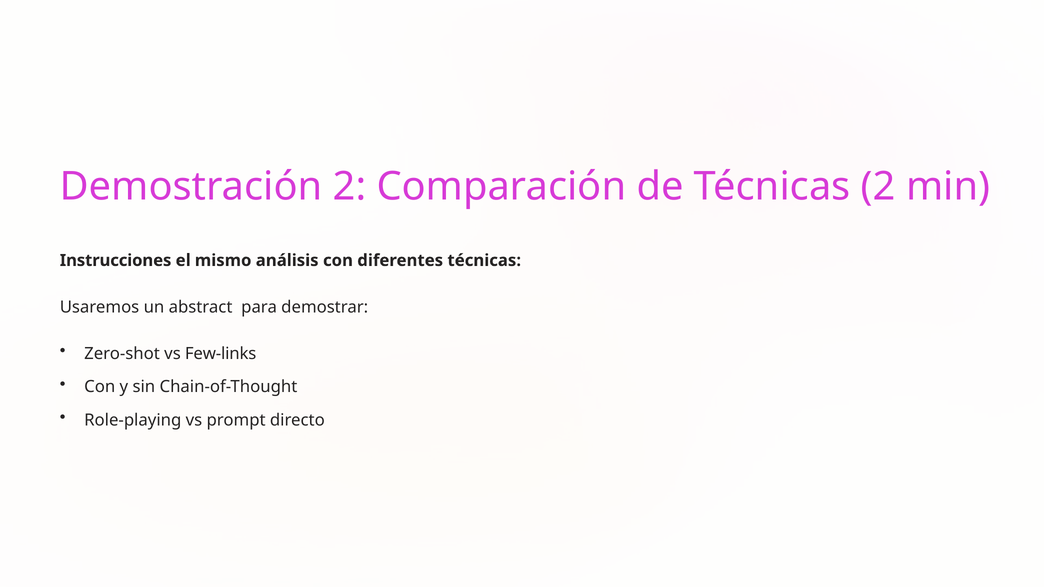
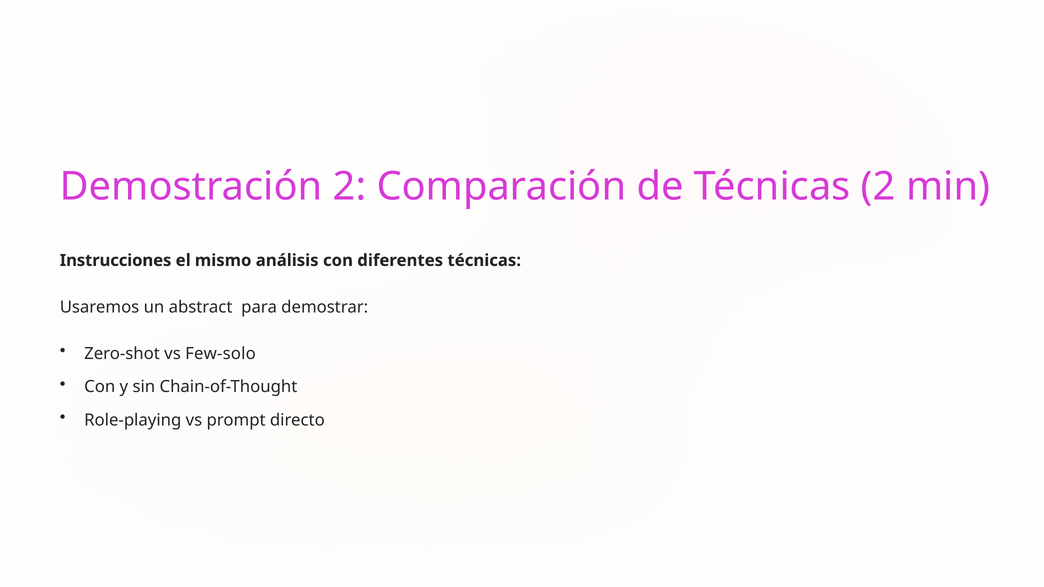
Few-links: Few-links -> Few-solo
